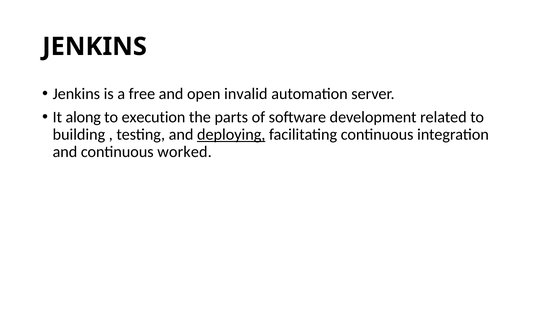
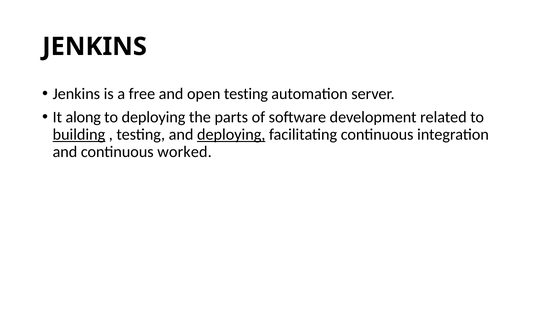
open invalid: invalid -> testing
to execution: execution -> deploying
building underline: none -> present
